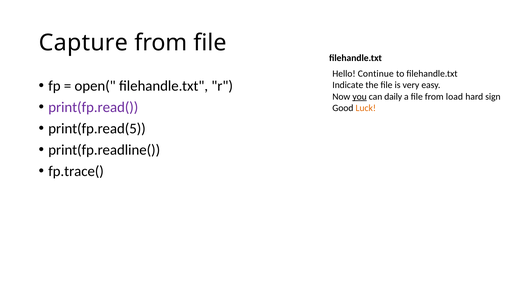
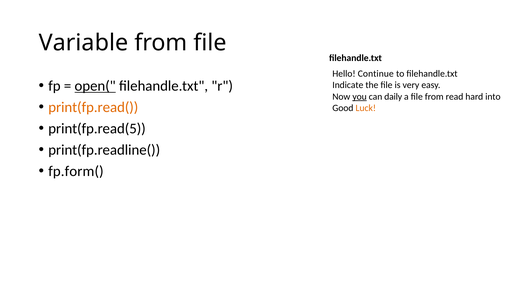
Capture: Capture -> Variable
open( underline: none -> present
load: load -> read
sign: sign -> into
print(fp.read( colour: purple -> orange
fp.trace(: fp.trace( -> fp.form(
